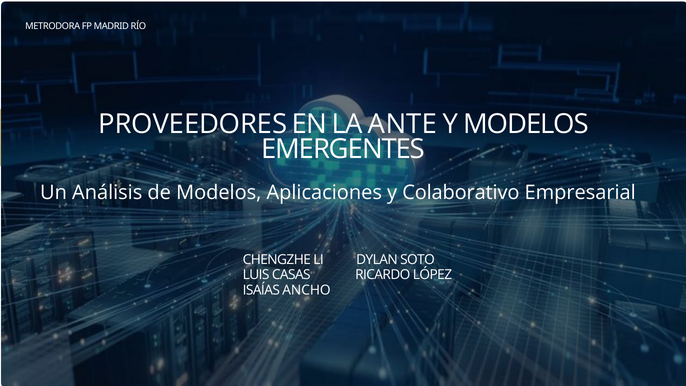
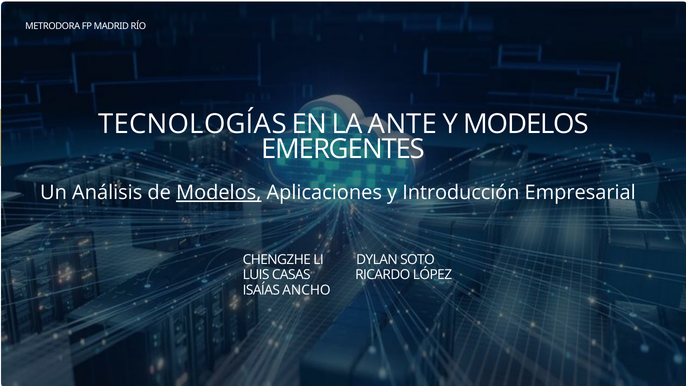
PROVEEDORES: PROVEEDORES -> TECNOLOGÍAS
Modelos at (219, 193) underline: none -> present
Colaborativo: Colaborativo -> Introducción
